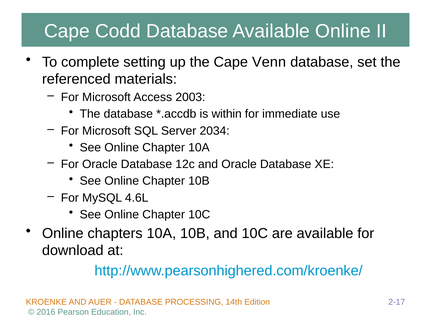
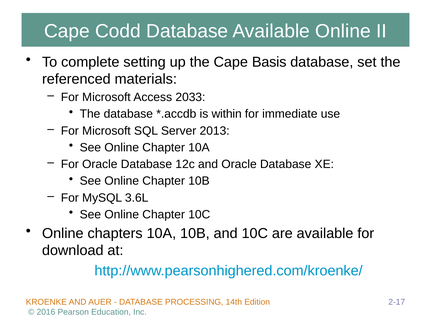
Venn: Venn -> Basis
2003: 2003 -> 2033
2034: 2034 -> 2013
4.6L: 4.6L -> 3.6L
